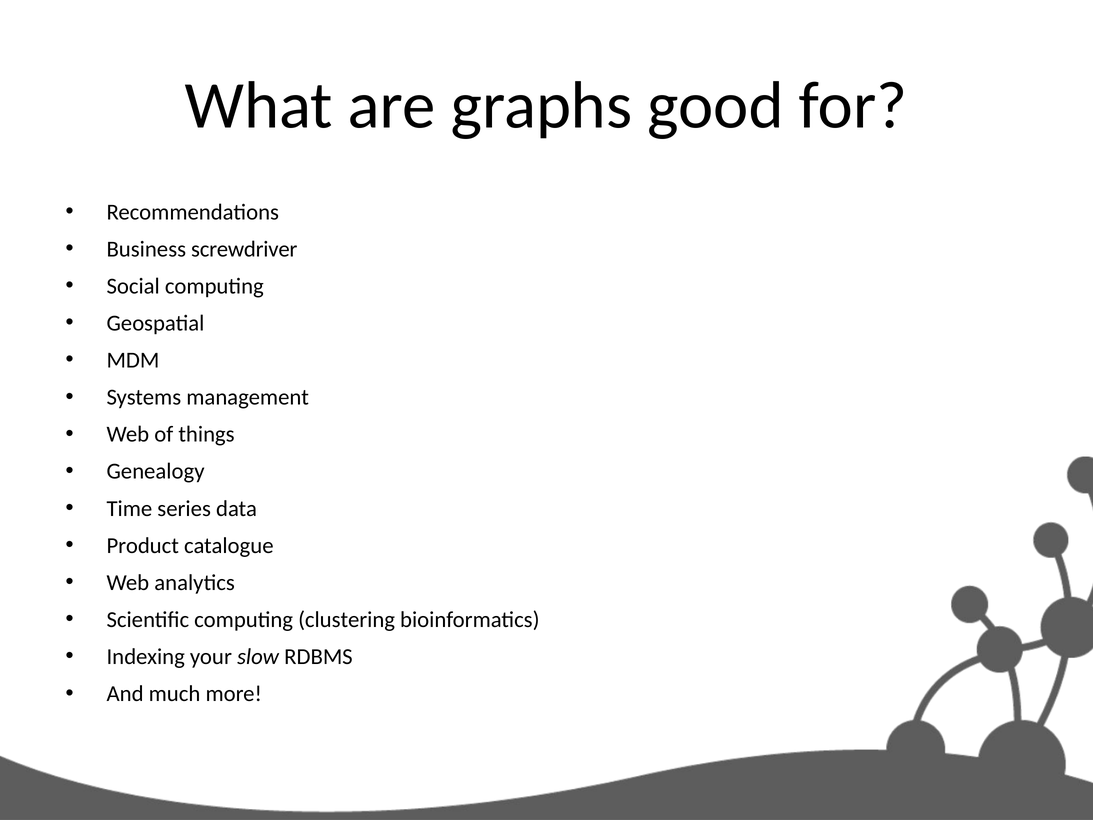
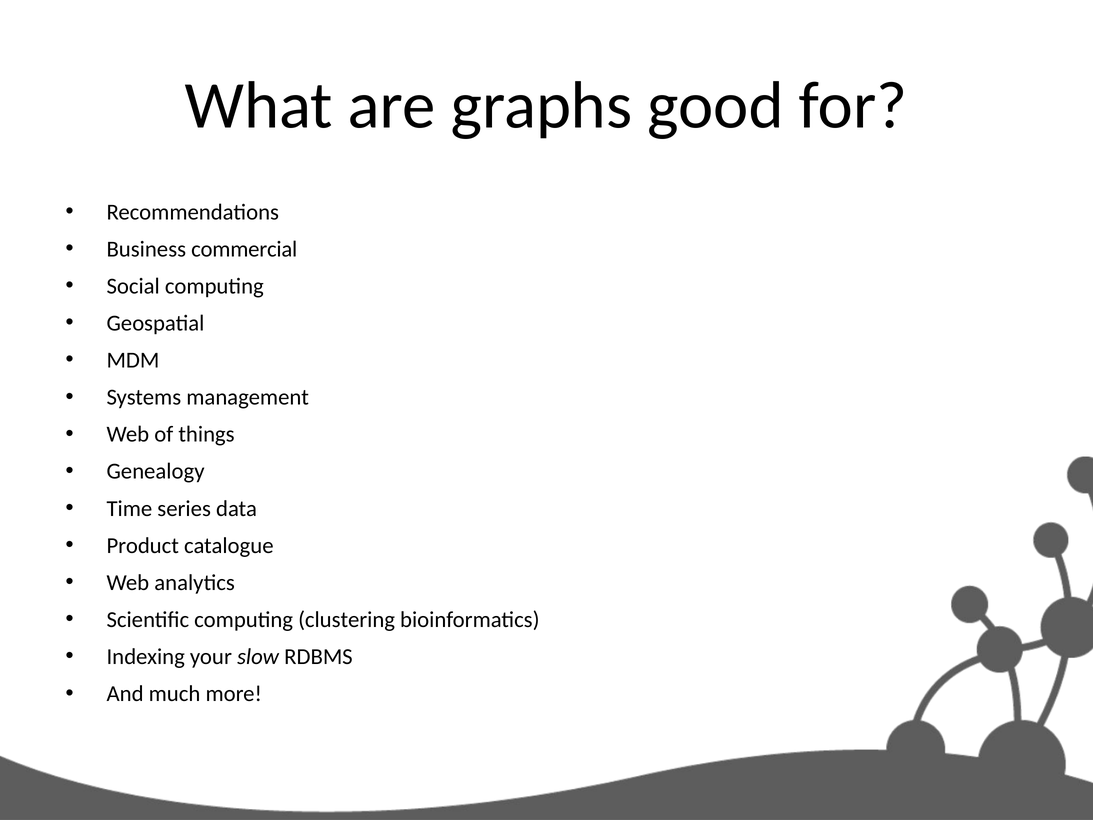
screwdriver: screwdriver -> commercial
